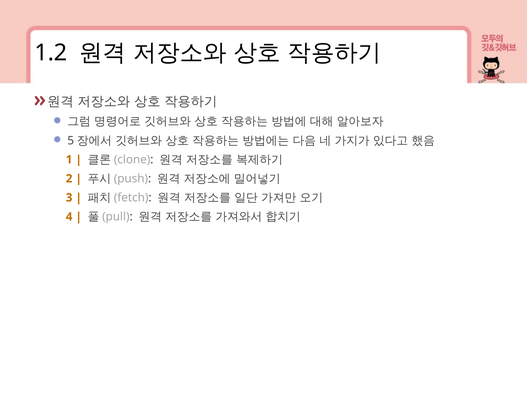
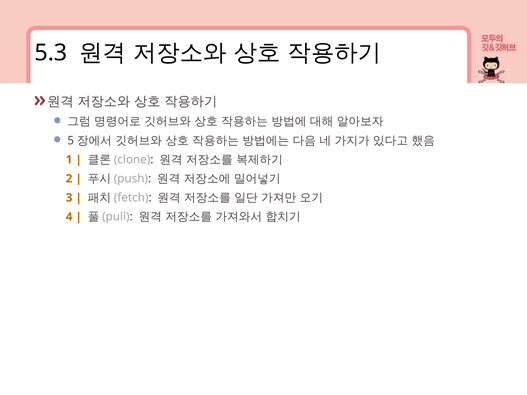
1.2: 1.2 -> 5.3
